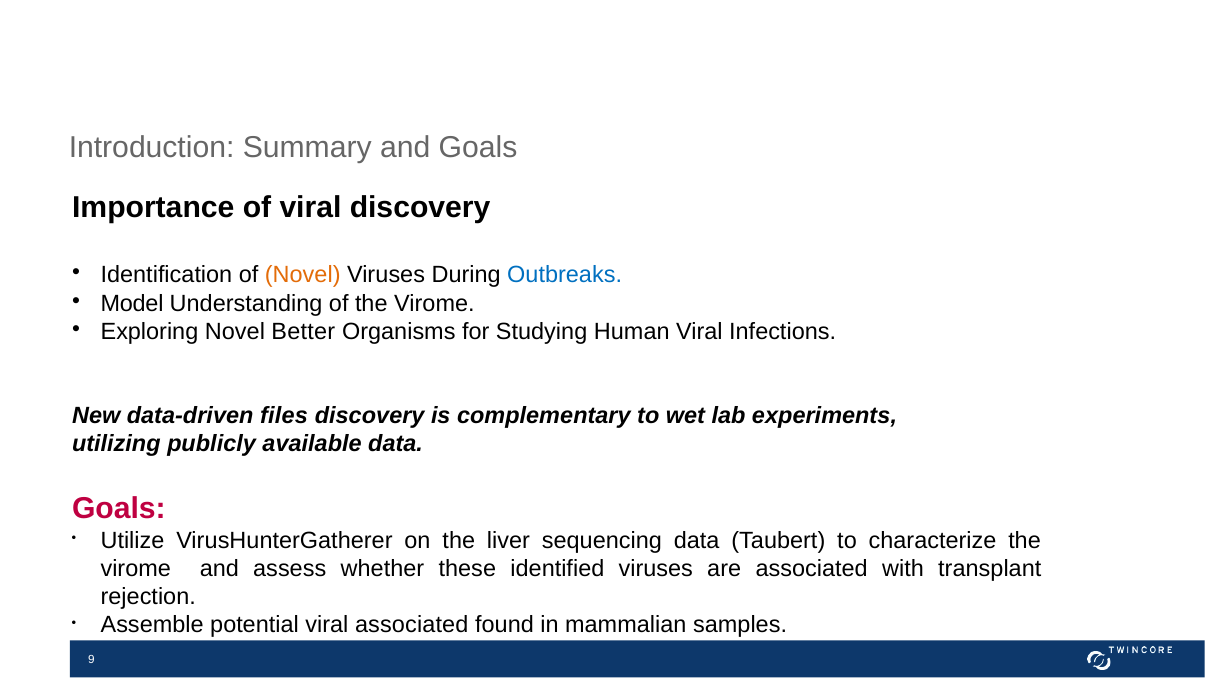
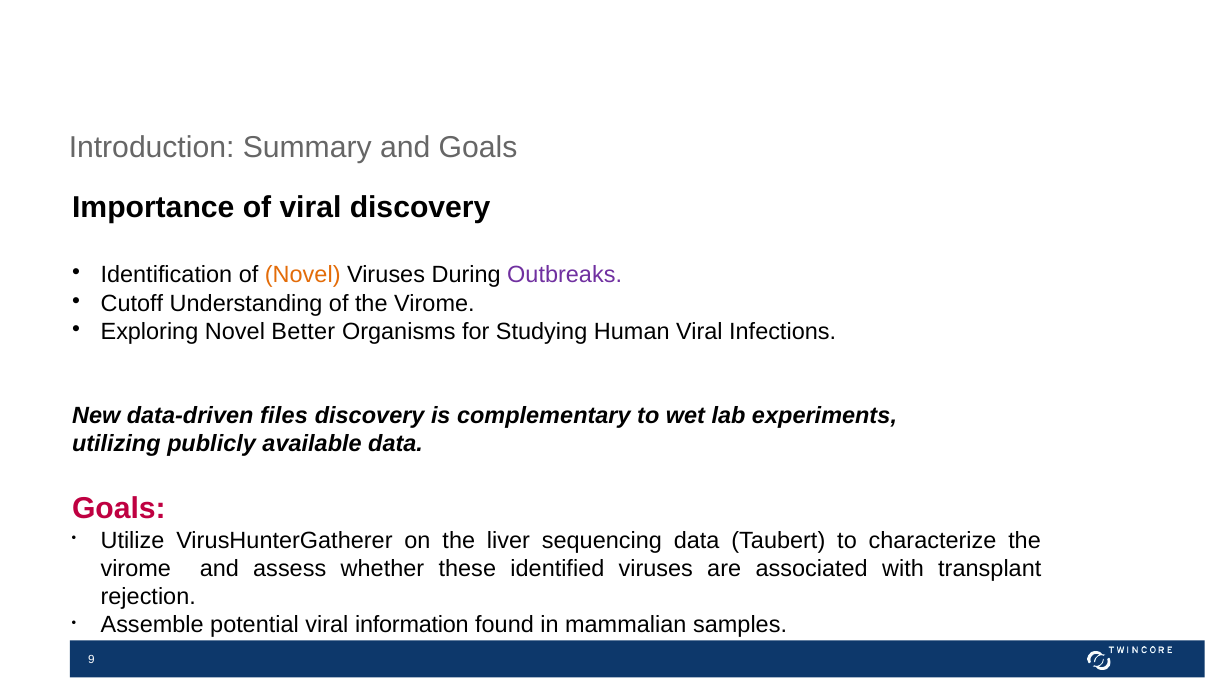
Outbreaks colour: blue -> purple
Model: Model -> Cutoff
viral associated: associated -> information
